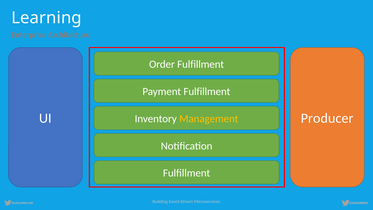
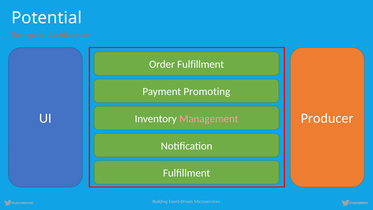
Learning: Learning -> Potential
Payment Fulfillment: Fulfillment -> Promoting
Management colour: yellow -> pink
